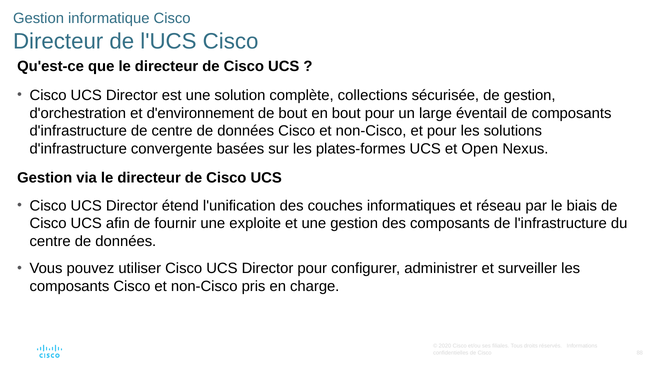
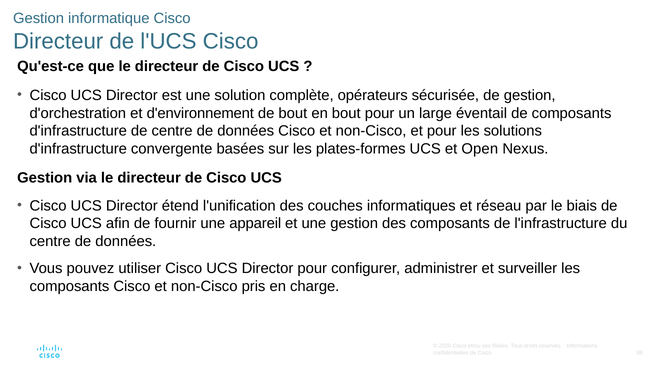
collections: collections -> opérateurs
exploite: exploite -> appareil
